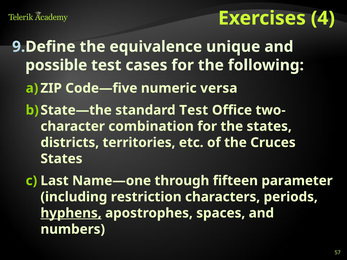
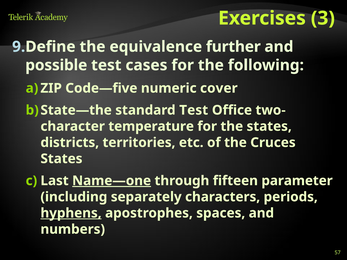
4: 4 -> 3
unique: unique -> further
versa: versa -> cover
combination: combination -> temperature
Name—one underline: none -> present
restriction: restriction -> separately
